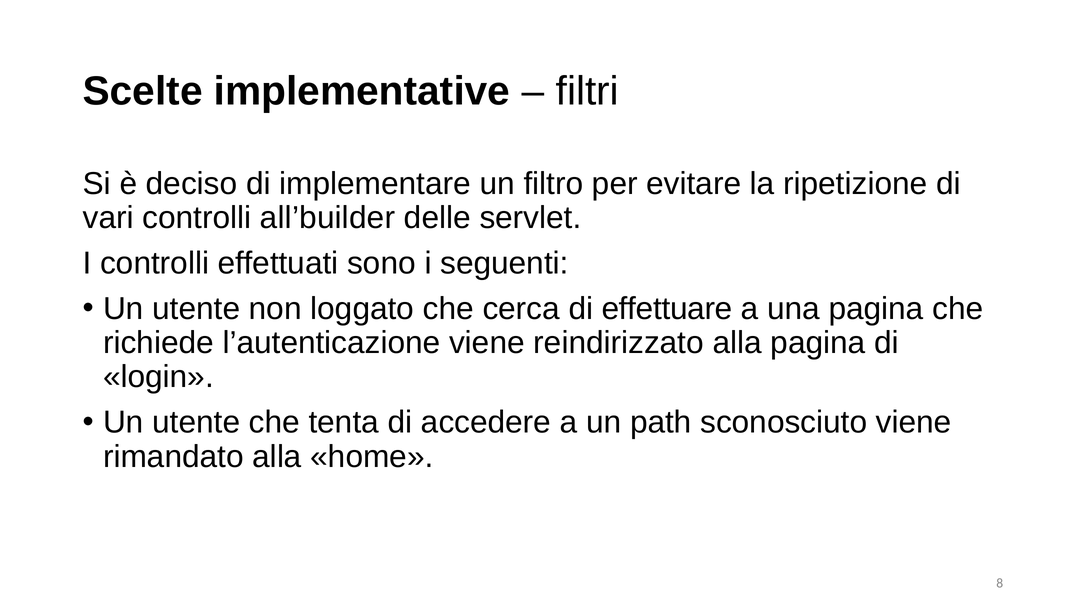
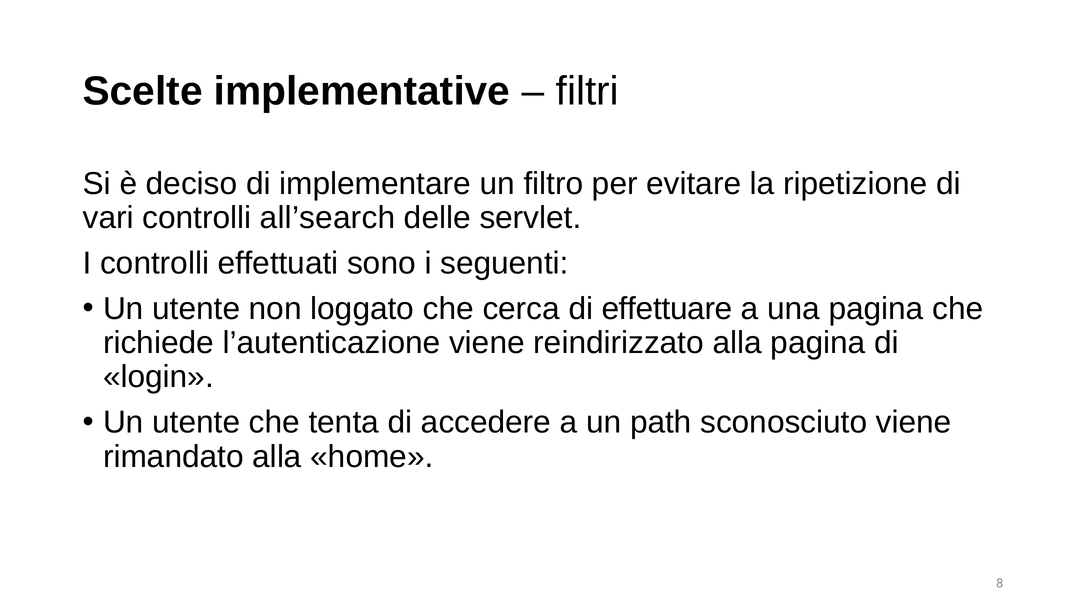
all’builder: all’builder -> all’search
